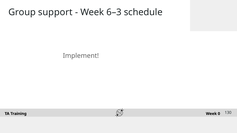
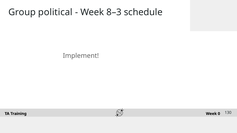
support: support -> political
6–3: 6–3 -> 8–3
